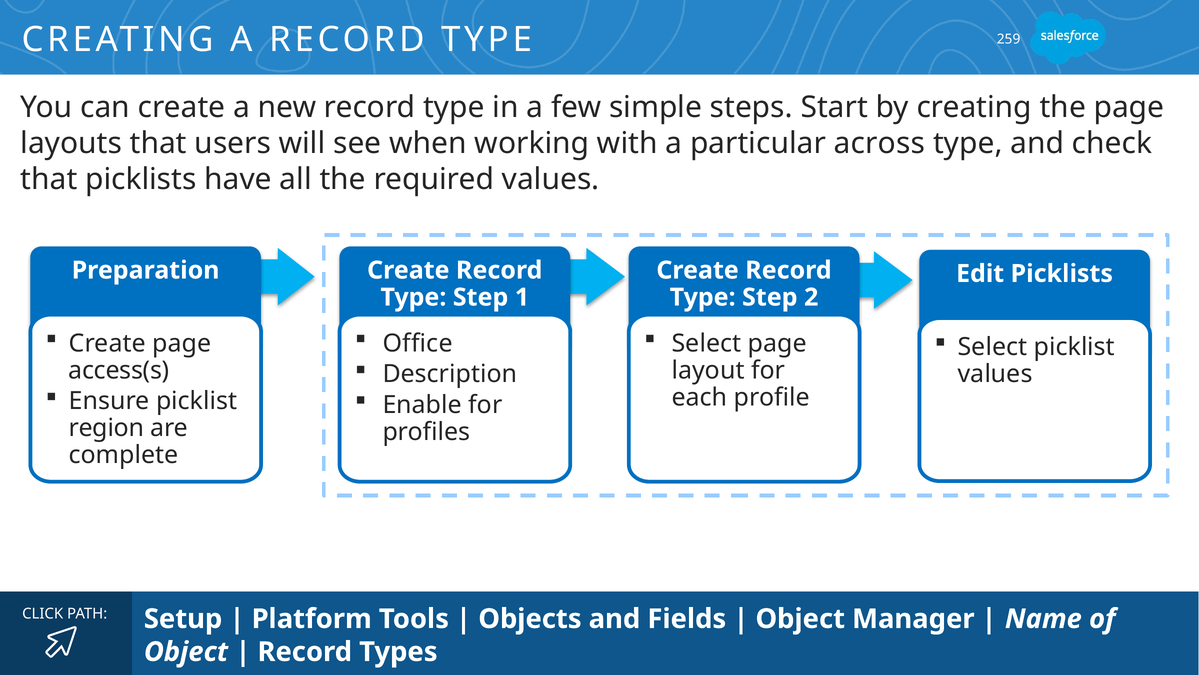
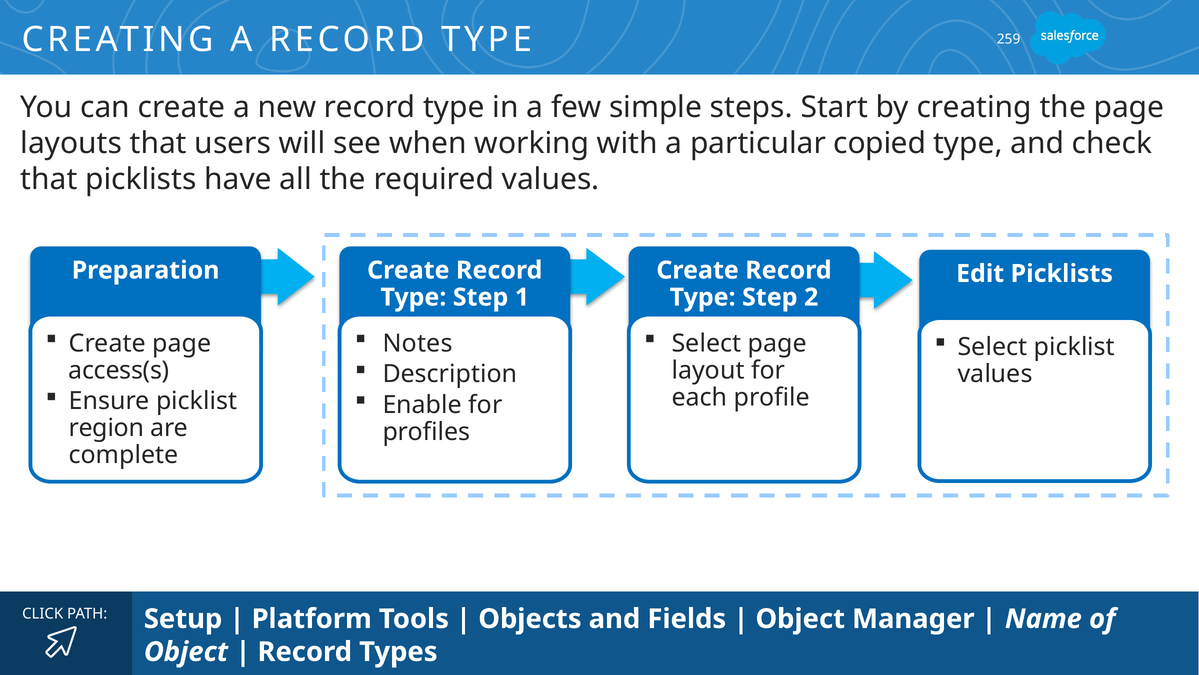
across: across -> copied
Office: Office -> Notes
